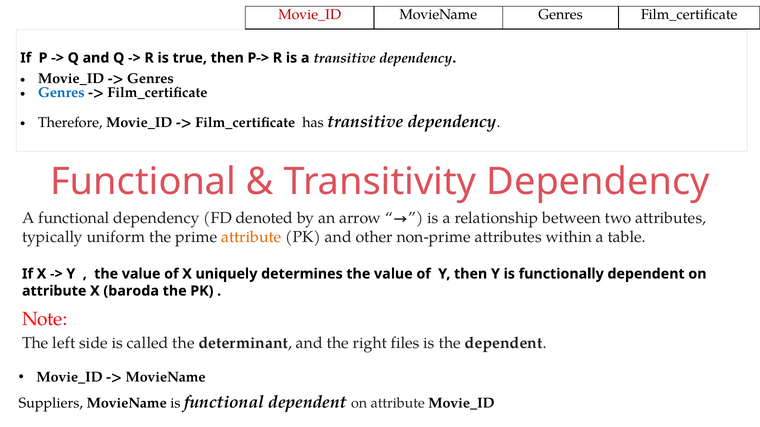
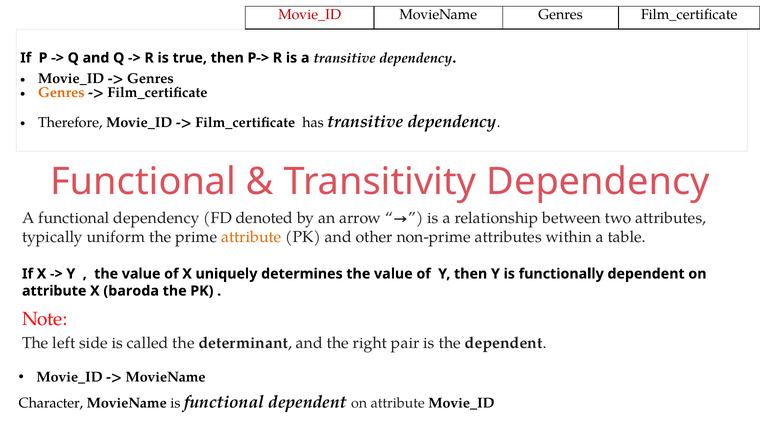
Genres at (61, 93) colour: blue -> orange
files: files -> pair
Suppliers: Suppliers -> Character
